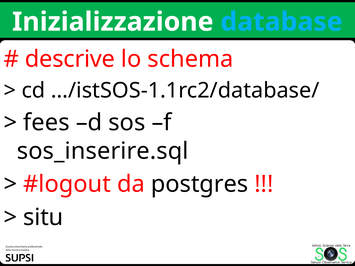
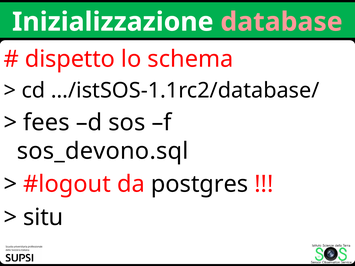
database colour: light blue -> pink
descrive: descrive -> dispetto
sos_inserire.sql: sos_inserire.sql -> sos_devono.sql
